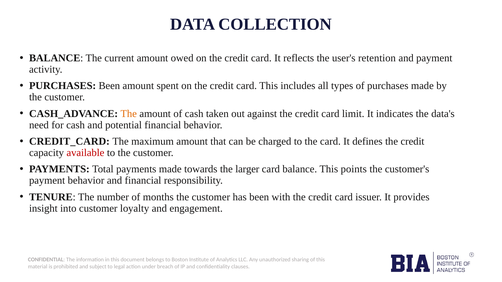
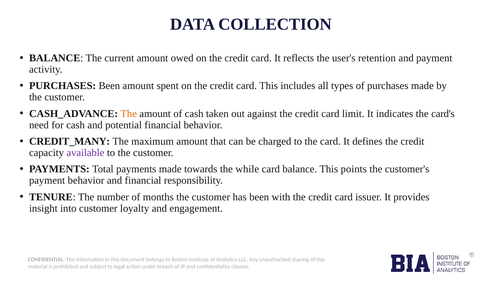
data's: data's -> card's
CREDIT_CARD: CREDIT_CARD -> CREDIT_MANY
available colour: red -> purple
larger: larger -> while
